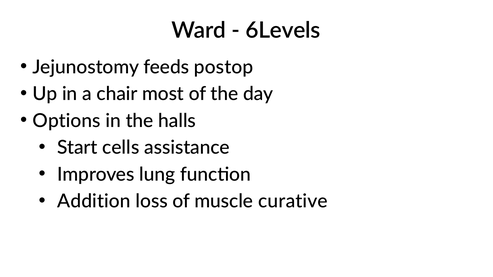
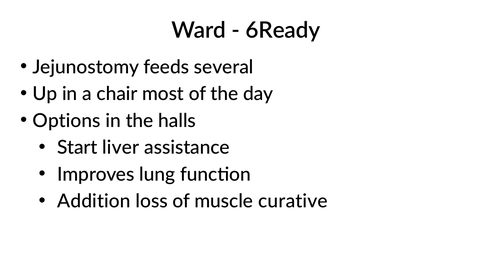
6Levels: 6Levels -> 6Ready
postop: postop -> several
cells: cells -> liver
